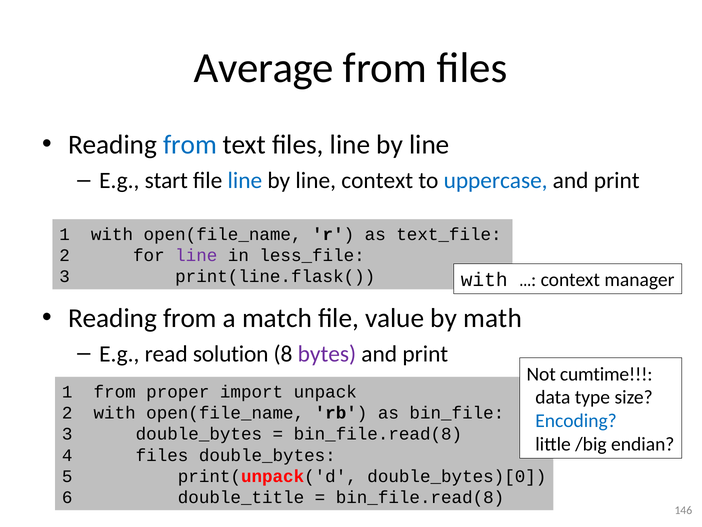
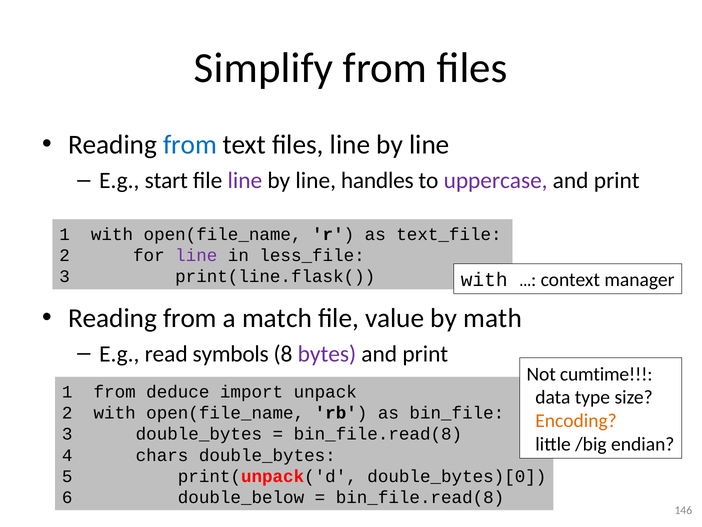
Average: Average -> Simplify
line at (245, 180) colour: blue -> purple
line context: context -> handles
uppercase colour: blue -> purple
solution: solution -> symbols
proper: proper -> deduce
Encoding colour: blue -> orange
4 files: files -> chars
double_title: double_title -> double_below
